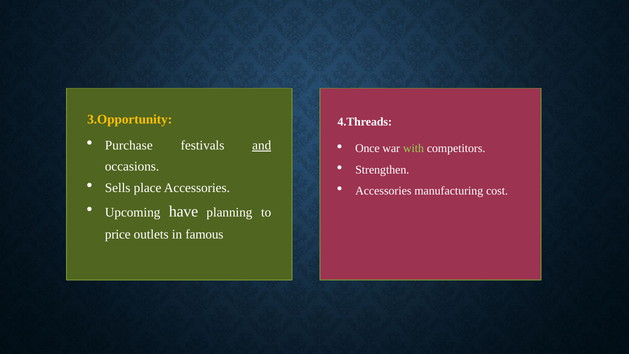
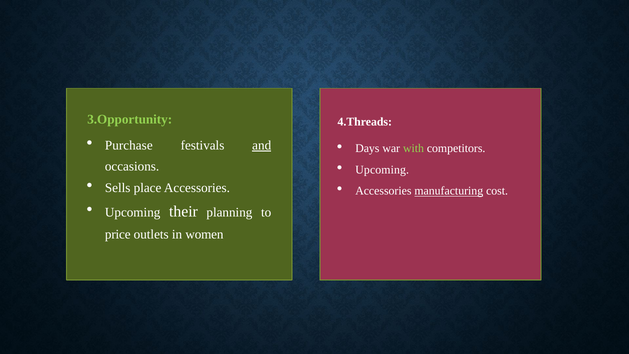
3.Opportunity colour: yellow -> light green
Once: Once -> Days
Strengthen at (382, 170): Strengthen -> Upcoming
manufacturing underline: none -> present
have: have -> their
famous: famous -> women
